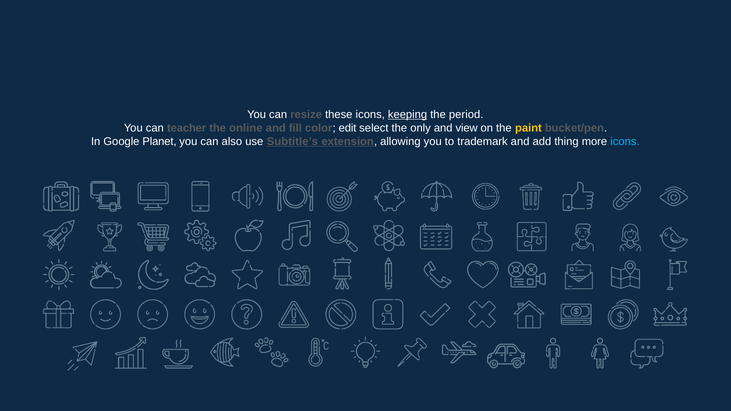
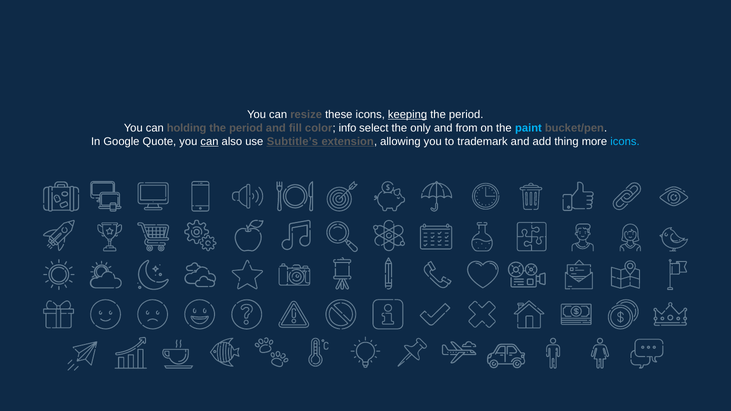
teacher: teacher -> holding
online at (246, 128): online -> period
edit: edit -> info
view: view -> from
paint colour: yellow -> light blue
Planet: Planet -> Quote
can at (209, 141) underline: none -> present
